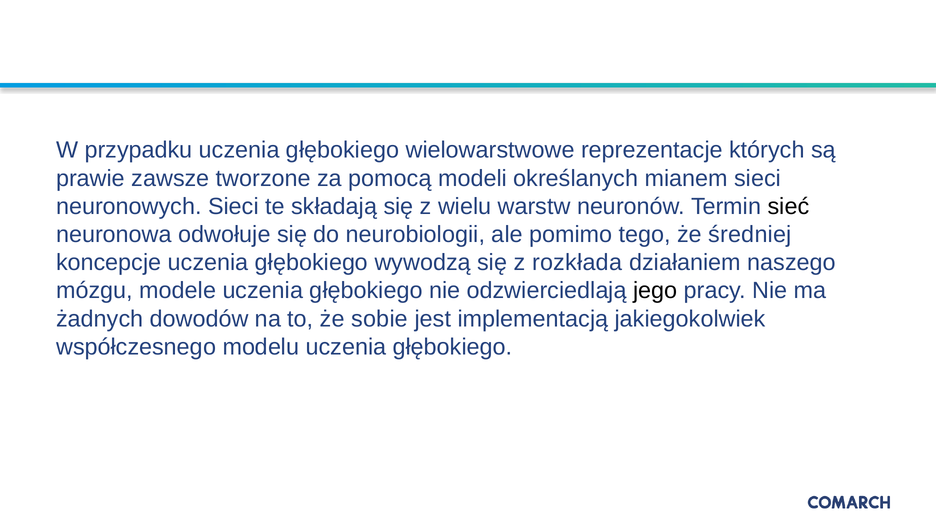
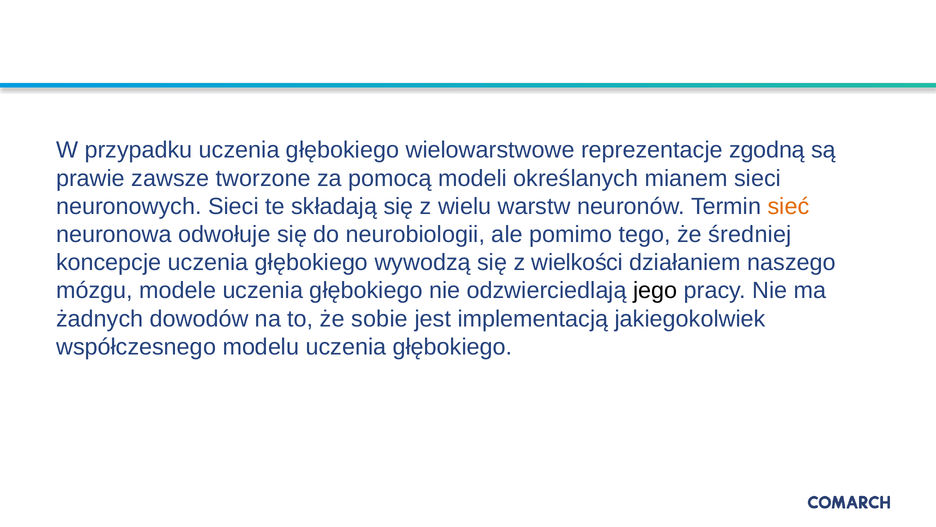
których: których -> zgodną
sieć colour: black -> orange
rozkłada: rozkłada -> wielkości
